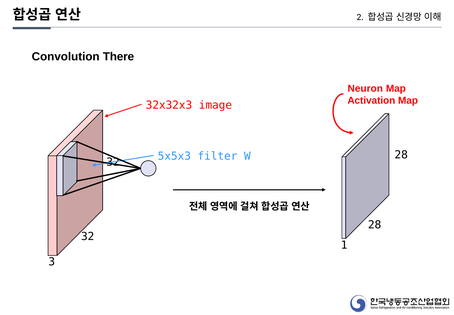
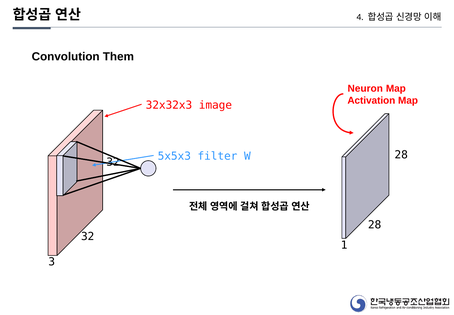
2: 2 -> 4
There: There -> Them
